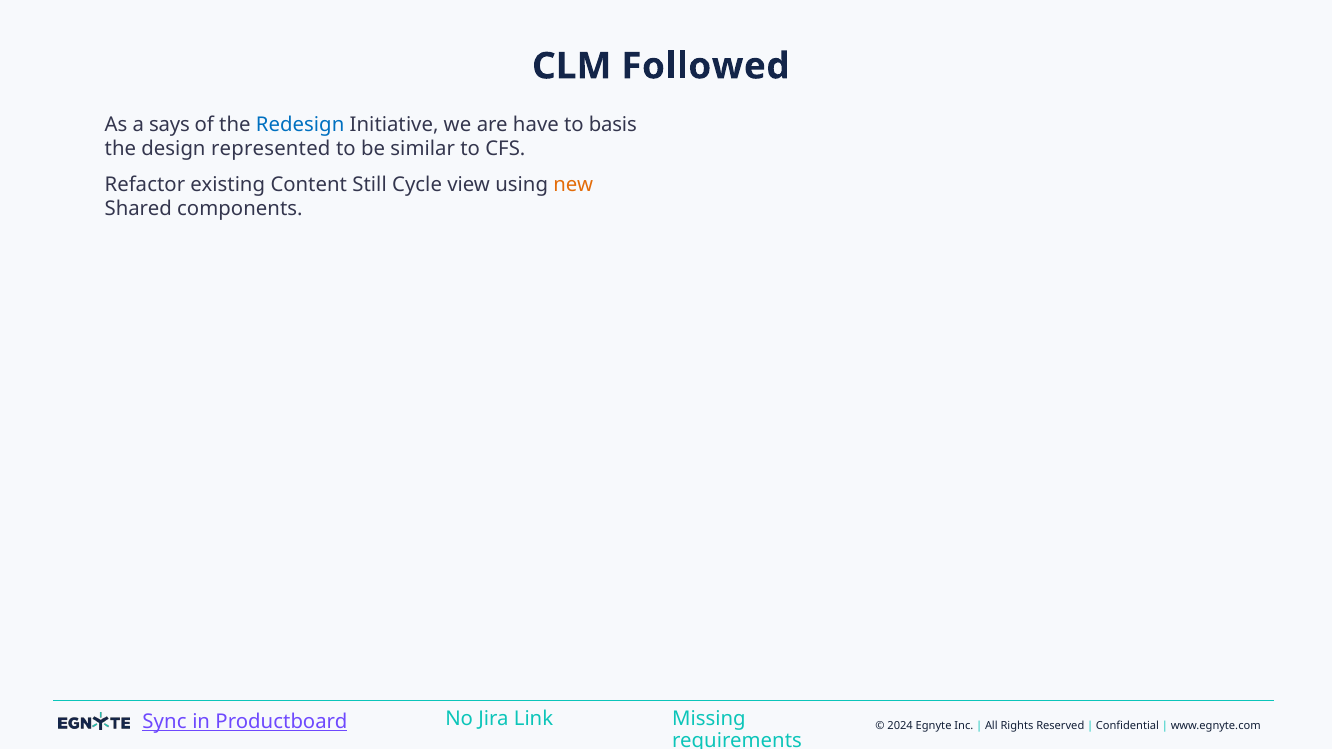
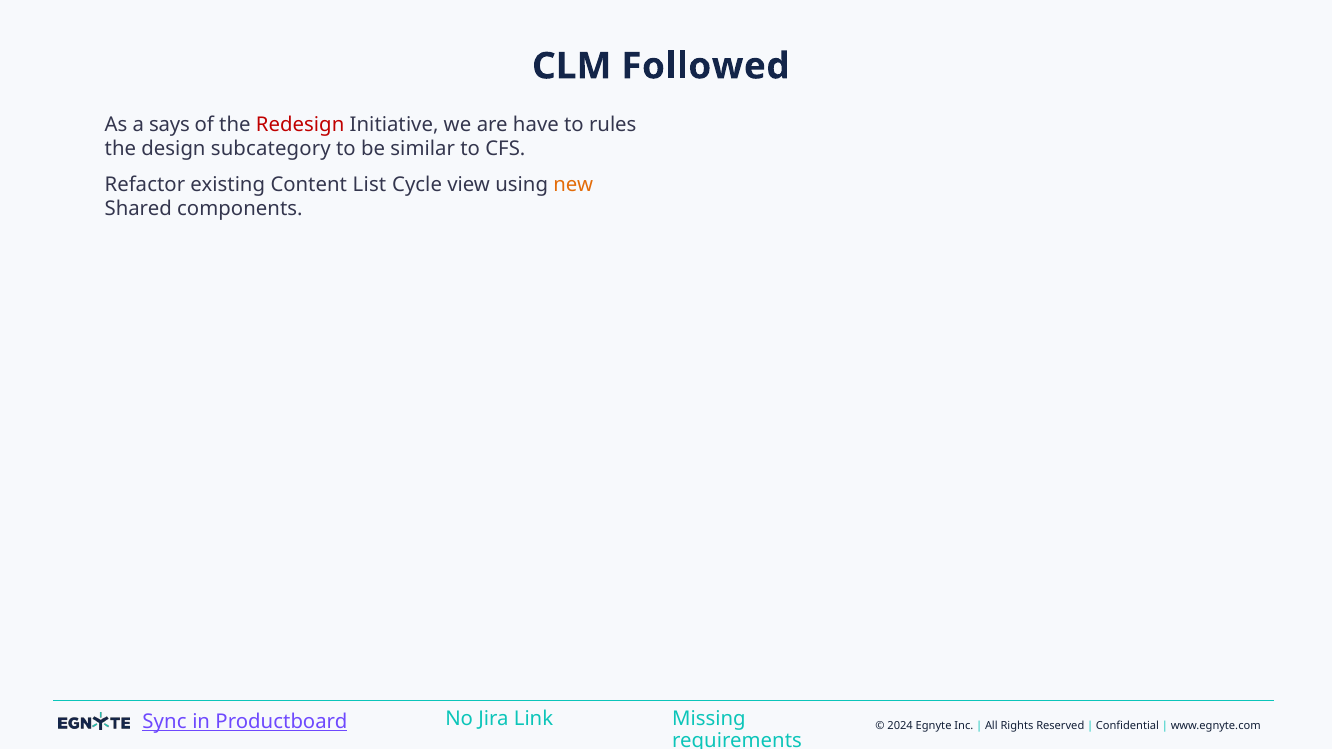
Redesign colour: blue -> red
basis: basis -> rules
represented: represented -> subcategory
Still: Still -> List
